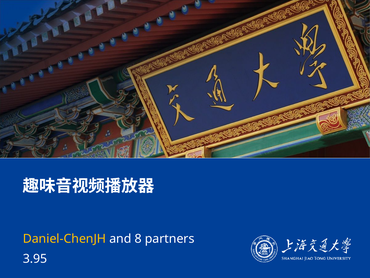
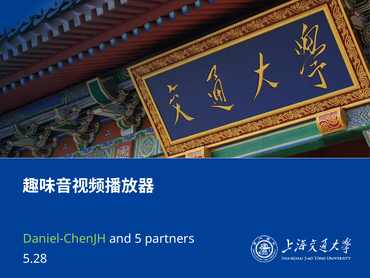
Daniel-ChenJH colour: yellow -> light green
8: 8 -> 5
3.95: 3.95 -> 5.28
